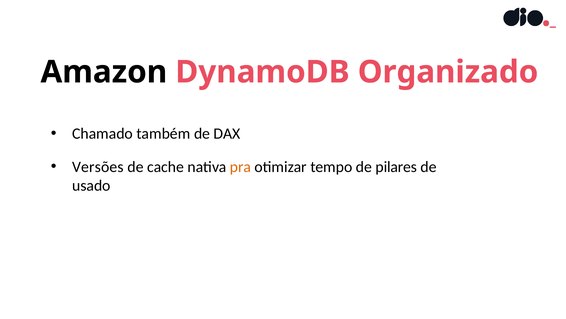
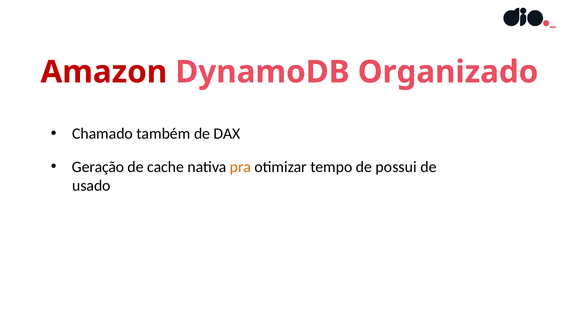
Amazon colour: black -> red
Versões: Versões -> Geração
pilares: pilares -> possui
